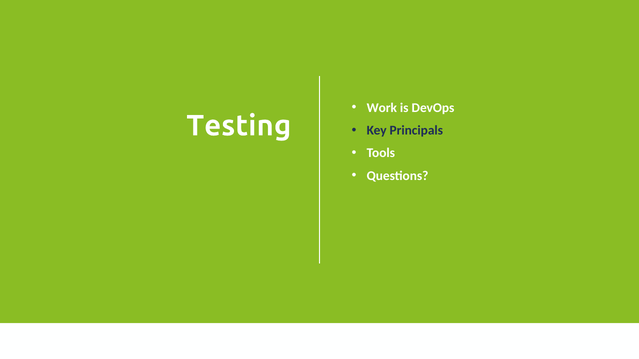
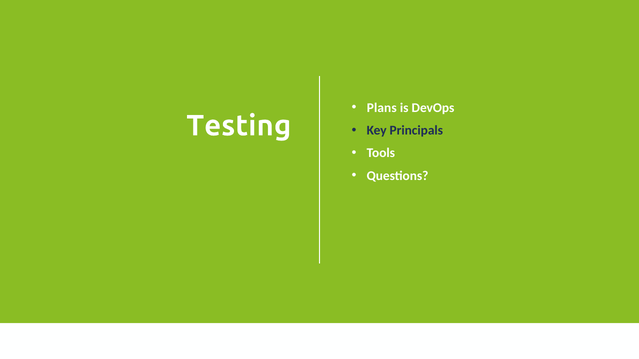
Work: Work -> Plans
